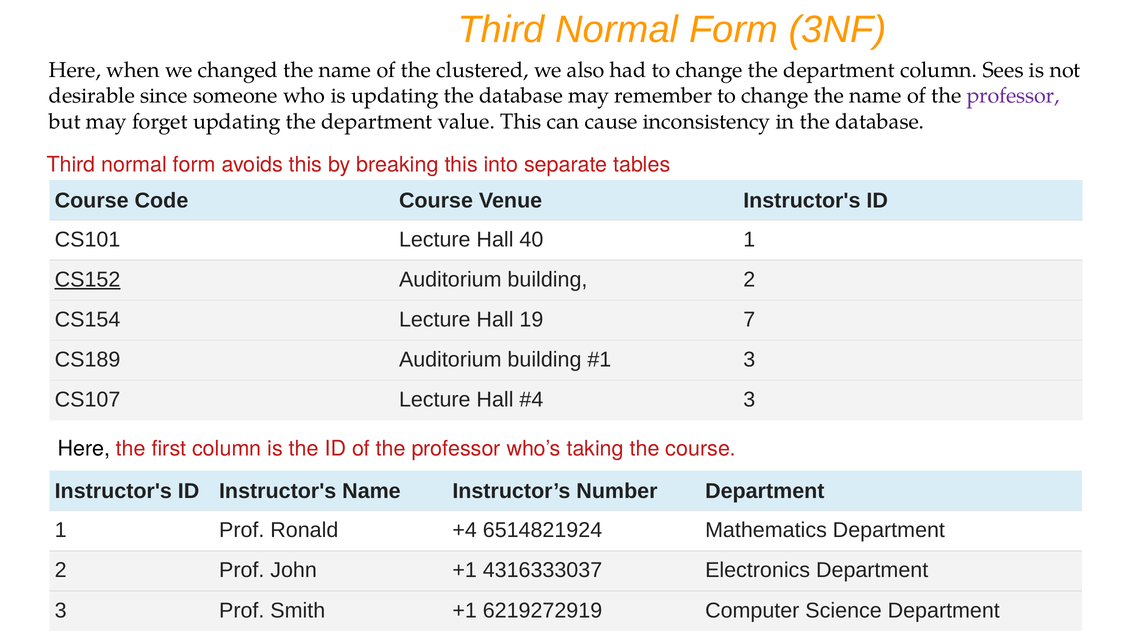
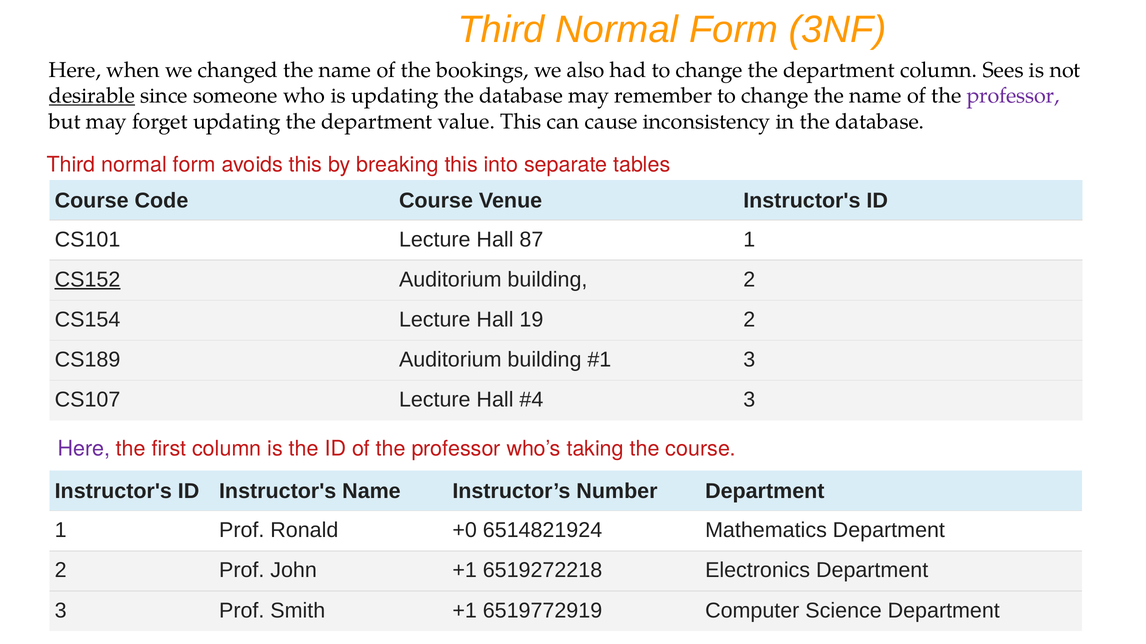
clustered: clustered -> bookings
desirable underline: none -> present
40: 40 -> 87
19 7: 7 -> 2
Here at (84, 449) colour: black -> purple
+4: +4 -> +0
4316333037: 4316333037 -> 6519272218
6219272919: 6219272919 -> 6519772919
